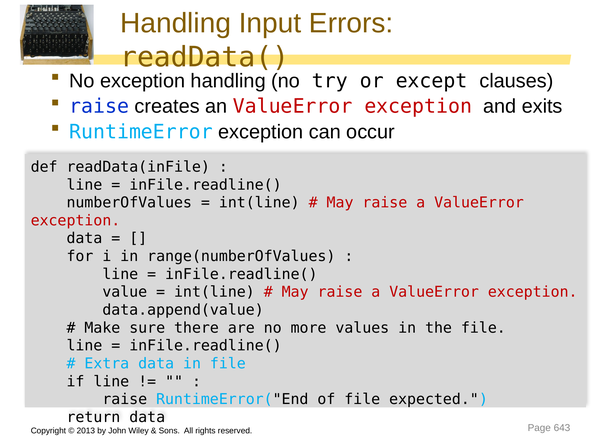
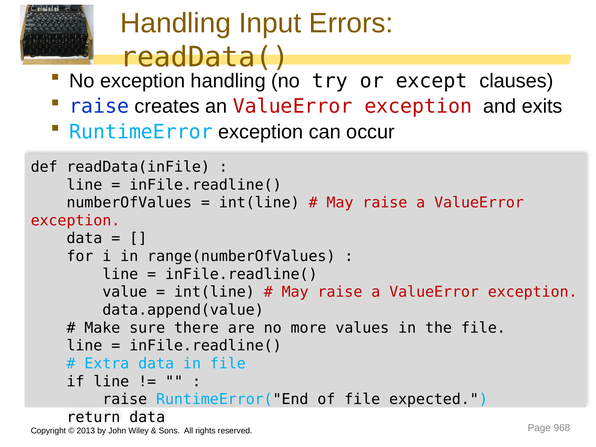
643: 643 -> 968
